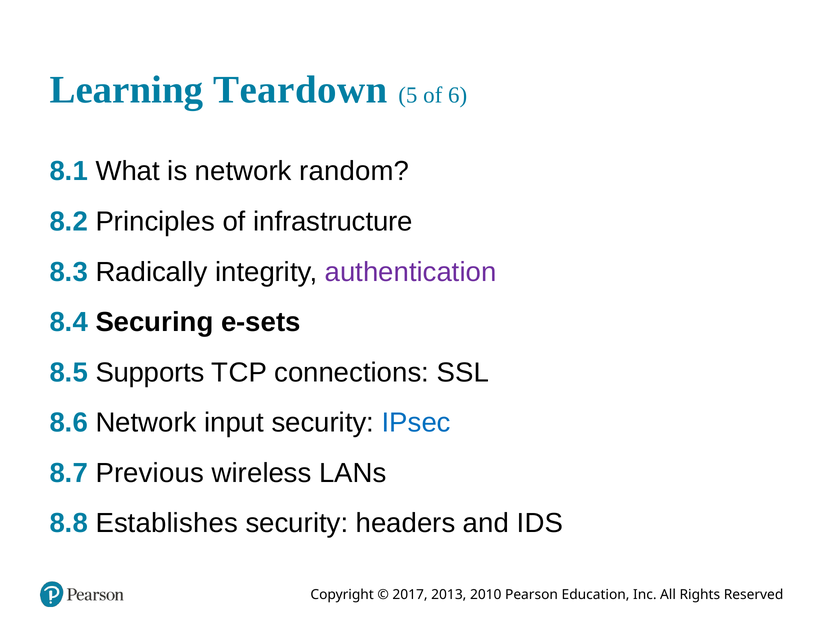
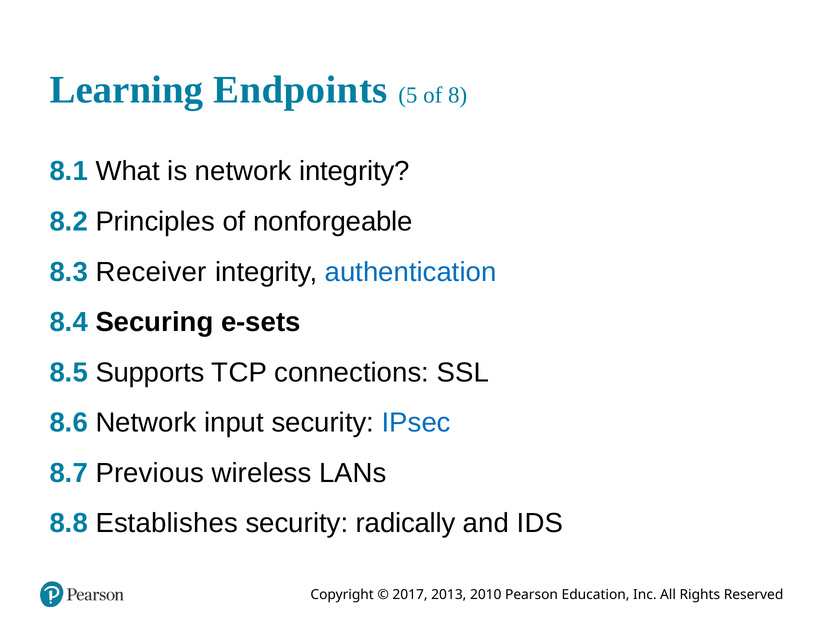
Teardown: Teardown -> Endpoints
6: 6 -> 8
network random: random -> integrity
infrastructure: infrastructure -> nonforgeable
Radically: Radically -> Receiver
authentication colour: purple -> blue
headers: headers -> radically
